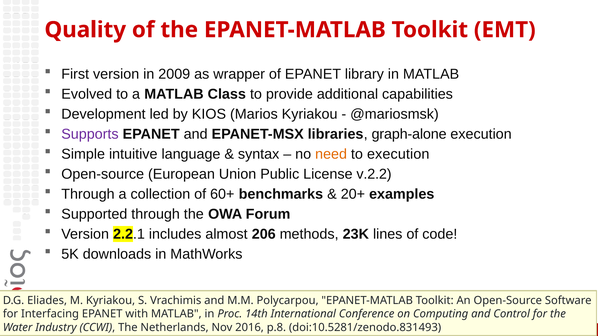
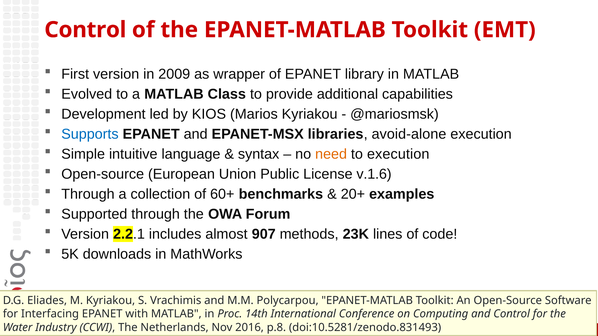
Quality at (85, 30): Quality -> Control
Supports colour: purple -> blue
graph-alone: graph-alone -> avoid-alone
v.2.2: v.2.2 -> v.1.6
206: 206 -> 907
